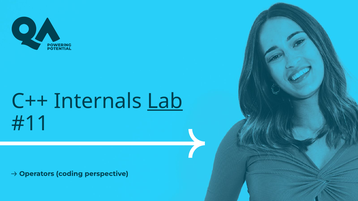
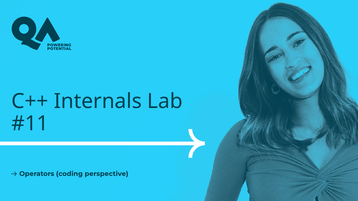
Lab underline: present -> none
